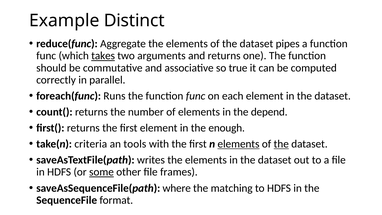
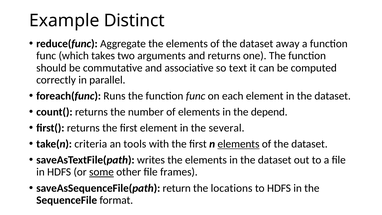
pipes: pipes -> away
takes underline: present -> none
true: true -> text
enough: enough -> several
the at (281, 144) underline: present -> none
where: where -> return
matching: matching -> locations
